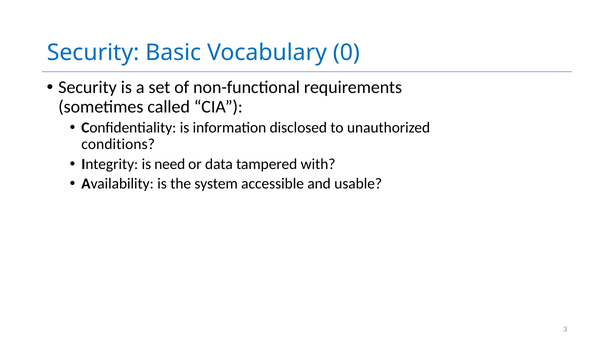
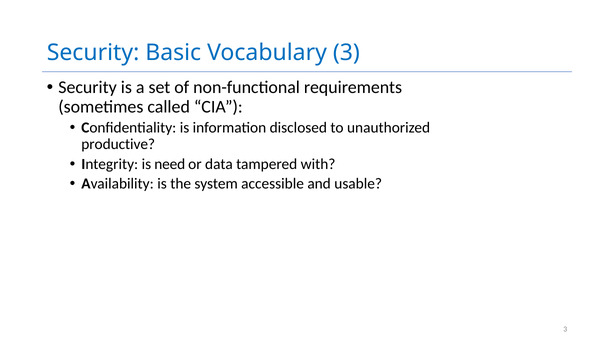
Vocabulary 0: 0 -> 3
conditions: conditions -> productive
